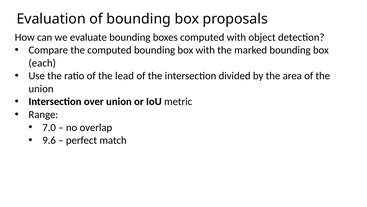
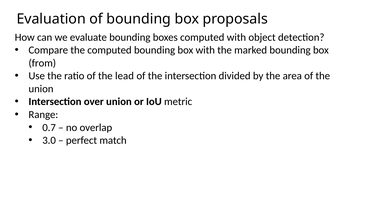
each: each -> from
7.0: 7.0 -> 0.7
9.6: 9.6 -> 3.0
